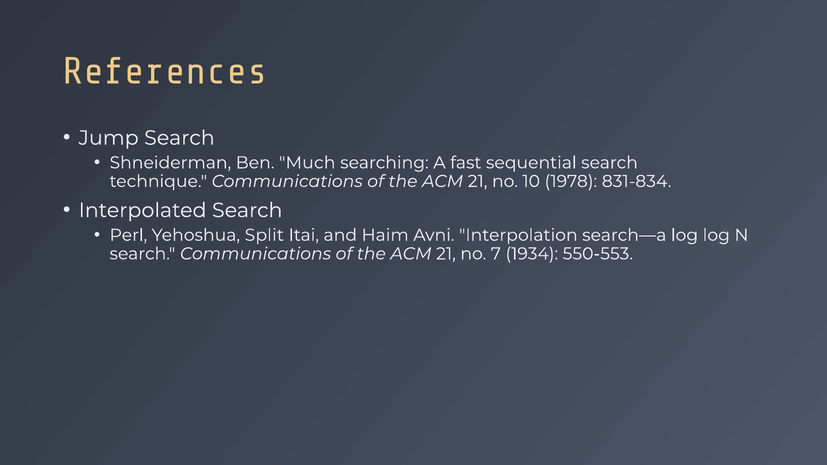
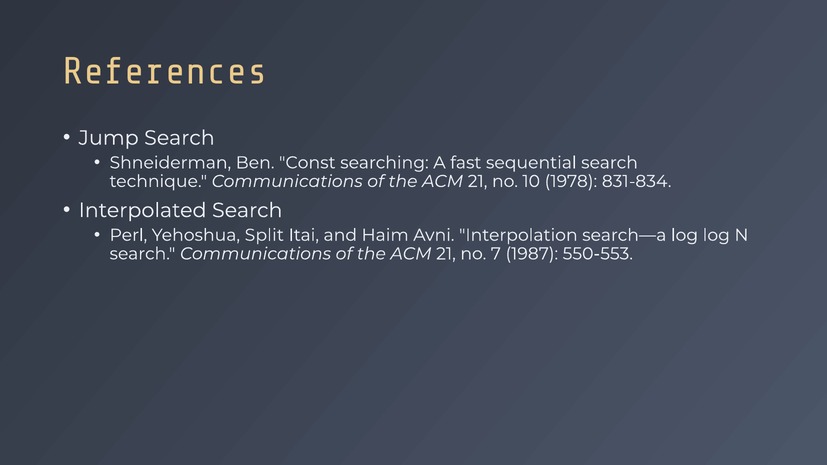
Much: Much -> Const
1934: 1934 -> 1987
